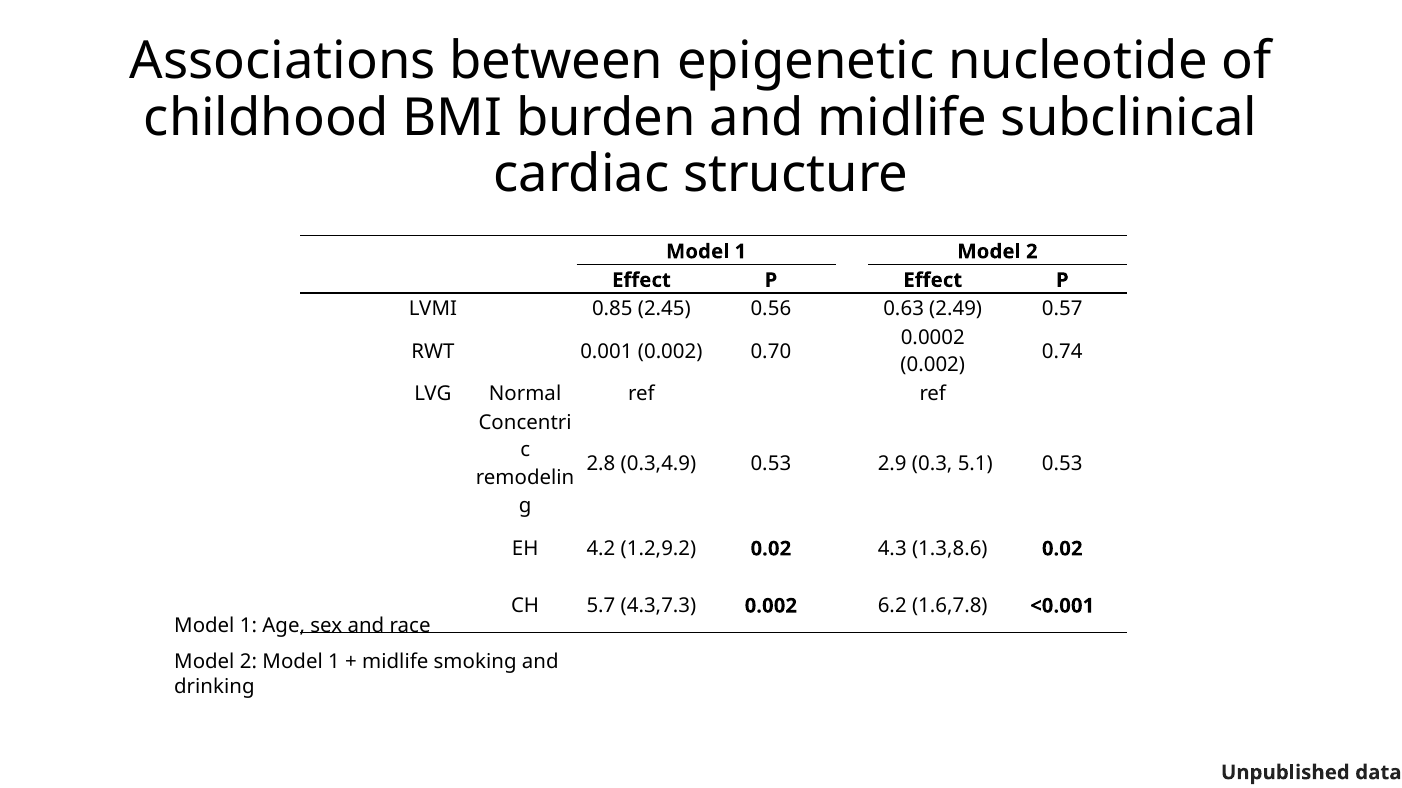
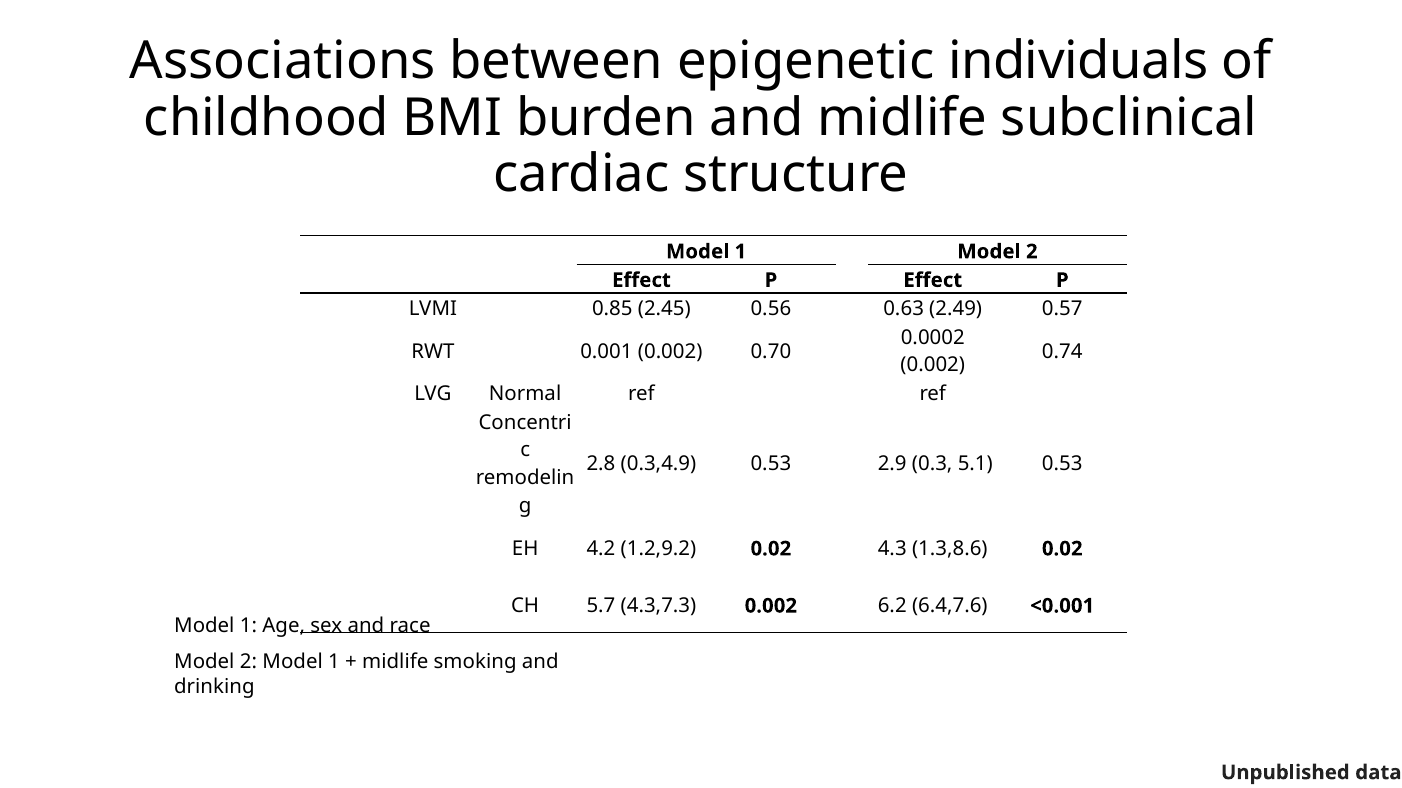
nucleotide: nucleotide -> individuals
1.6,7.8: 1.6,7.8 -> 6.4,7.6
